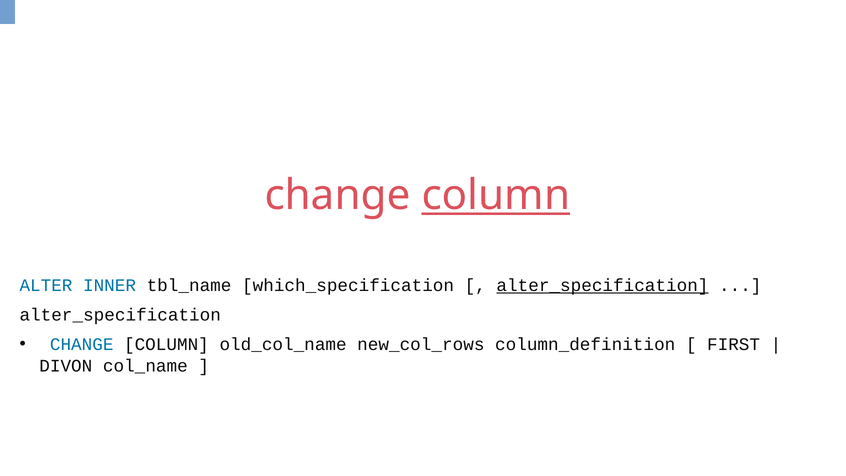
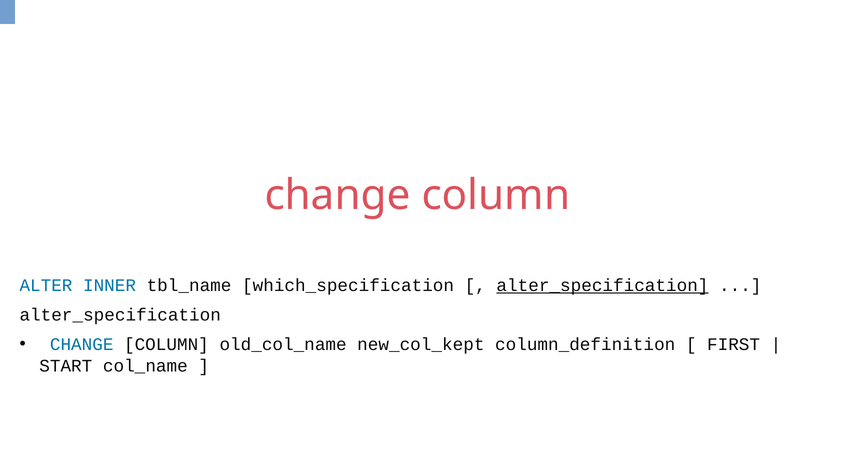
column at (496, 195) underline: present -> none
new_col_rows: new_col_rows -> new_col_kept
DIVON: DIVON -> START
